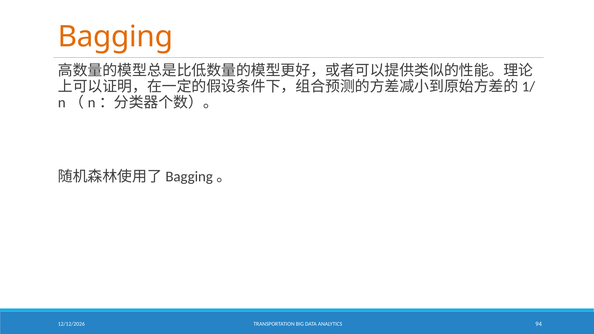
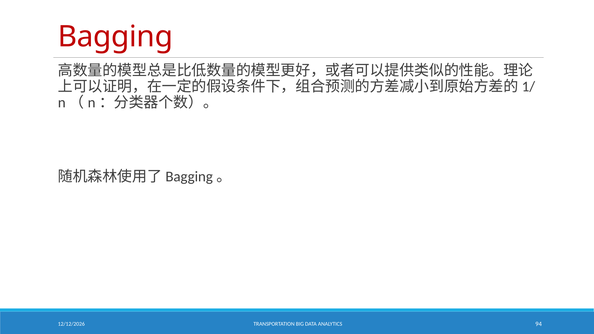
Bagging colour: orange -> red
